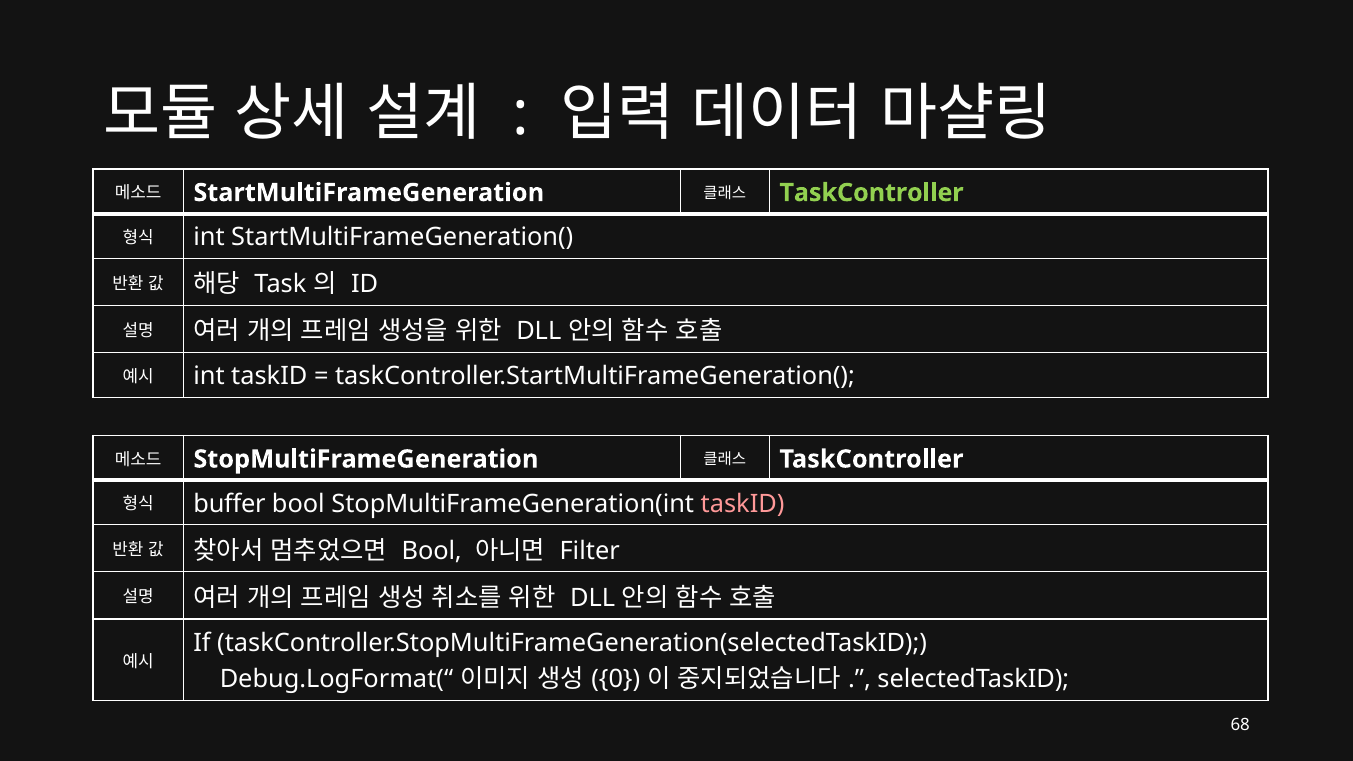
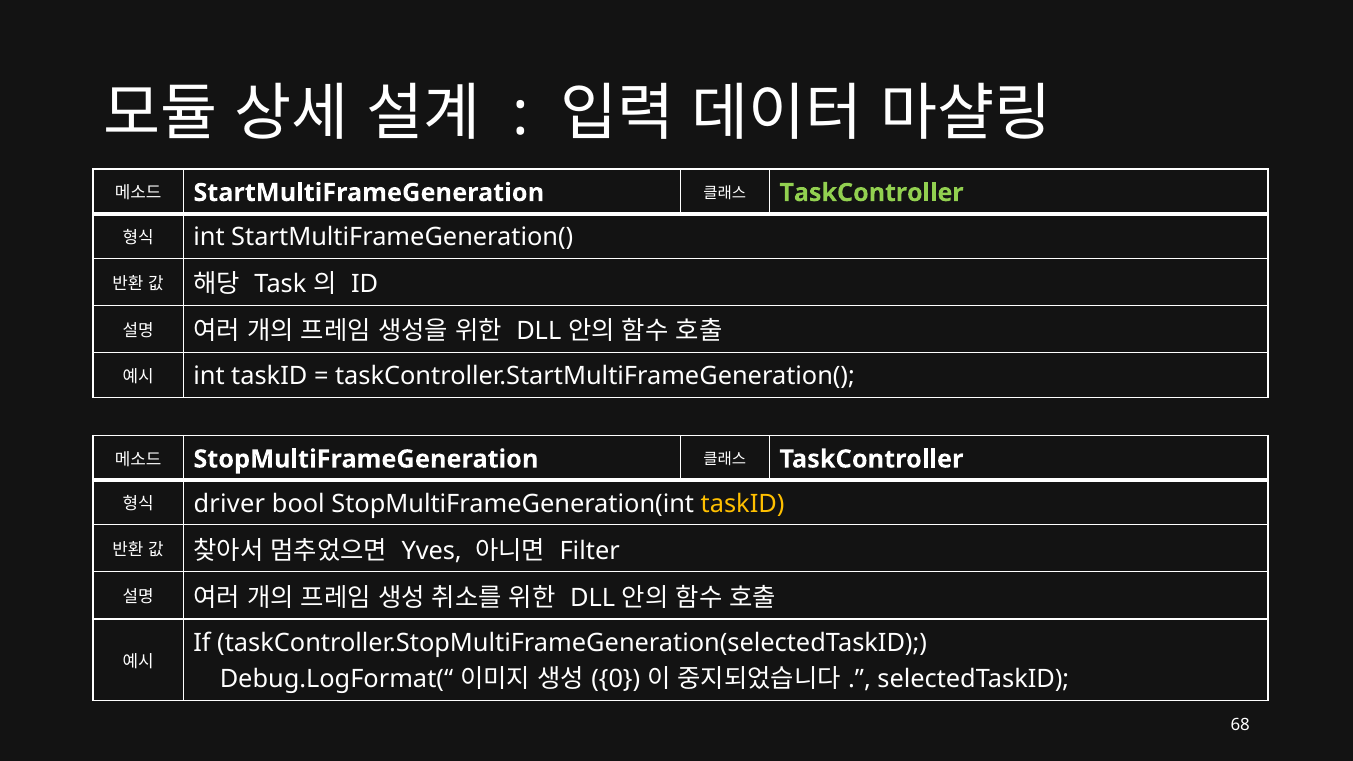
buffer: buffer -> driver
taskID at (743, 504) colour: pink -> yellow
Bool at (432, 551): Bool -> Yves
